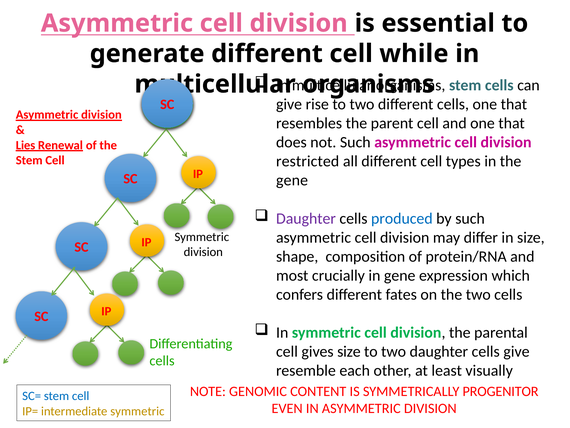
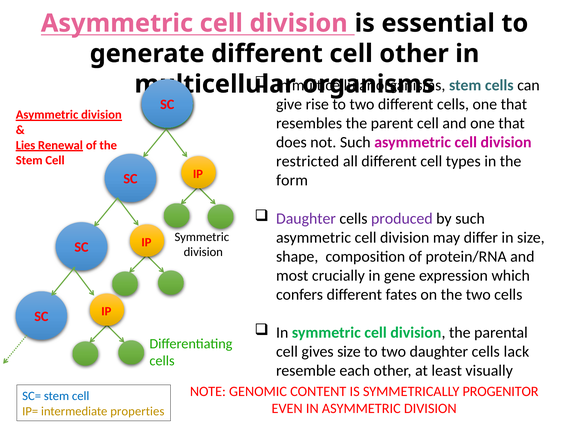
cell while: while -> other
gene at (292, 180): gene -> form
produced colour: blue -> purple
cells give: give -> lack
intermediate symmetric: symmetric -> properties
